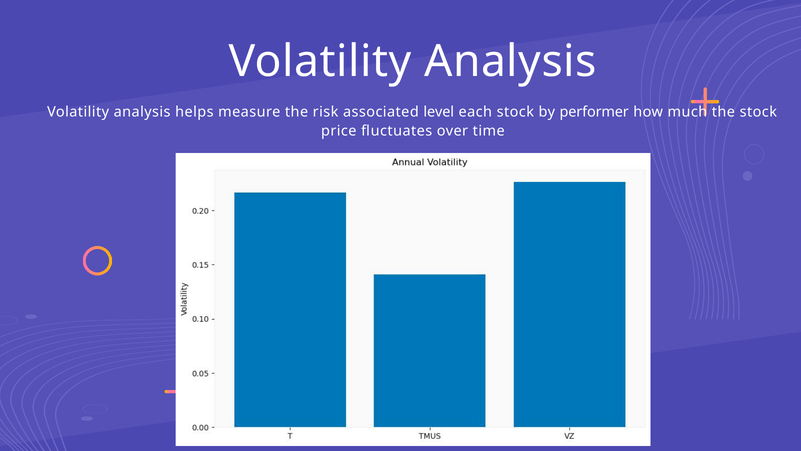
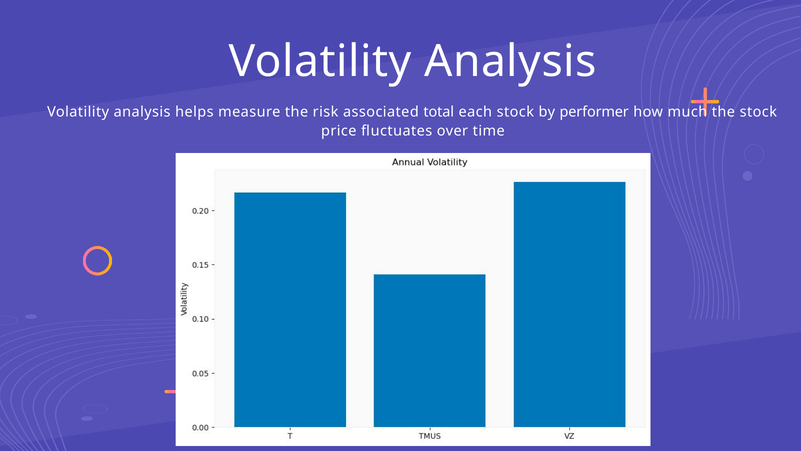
level: level -> total
